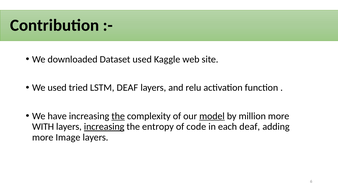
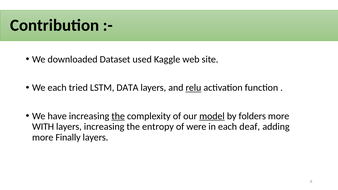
We used: used -> each
LSTM DEAF: DEAF -> DATA
relu underline: none -> present
million: million -> folders
increasing at (104, 127) underline: present -> none
code: code -> were
Image: Image -> Finally
